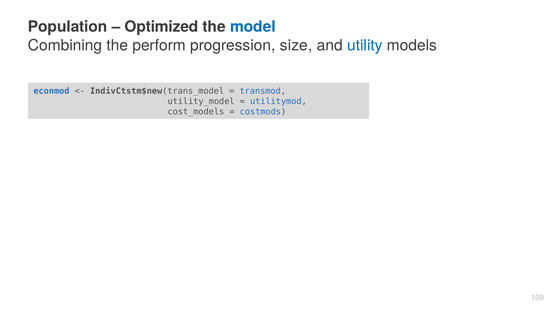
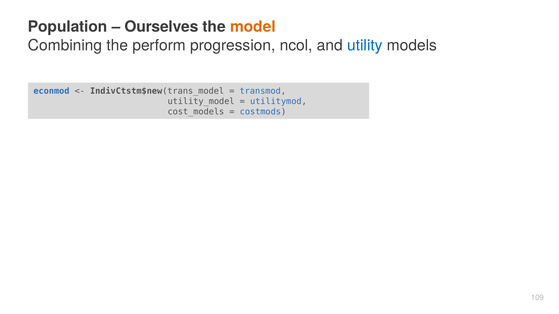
Optimized: Optimized -> Ourselves
model colour: blue -> orange
size: size -> ncol
